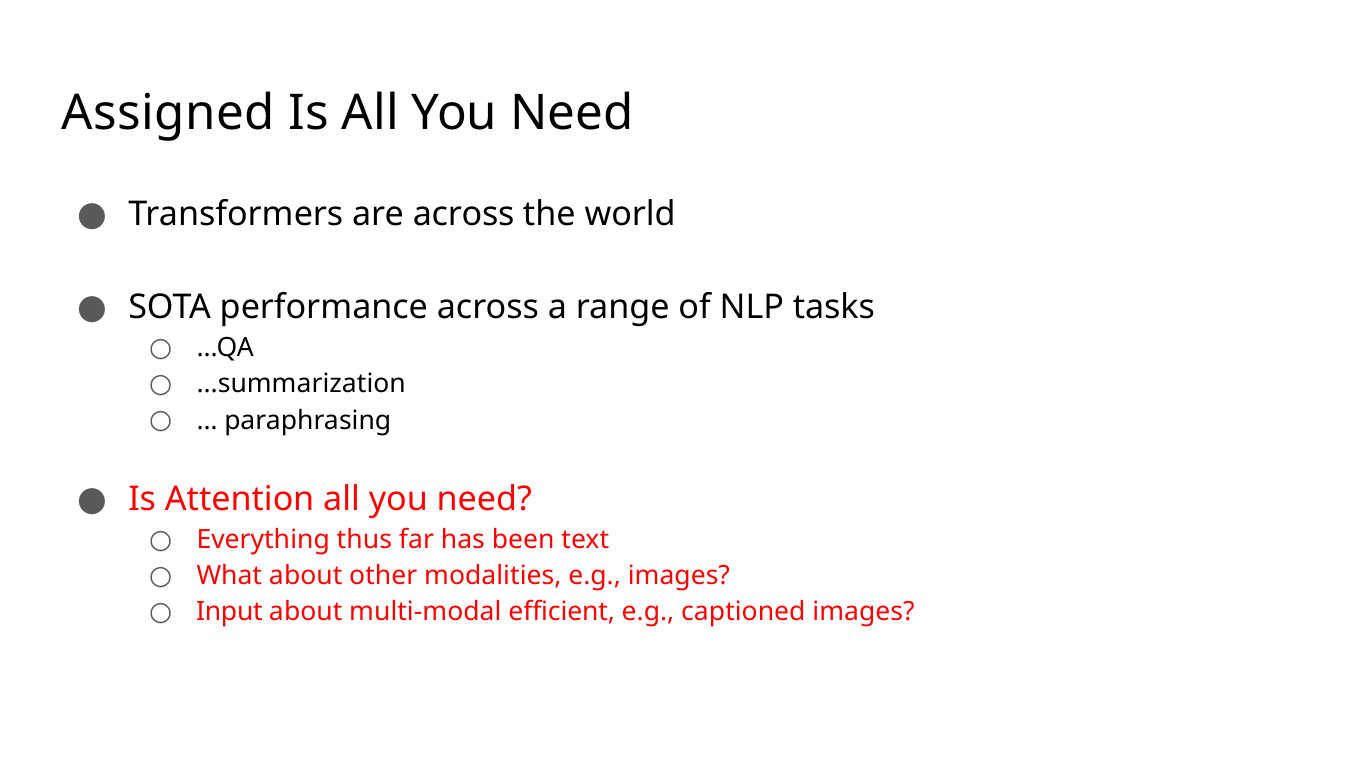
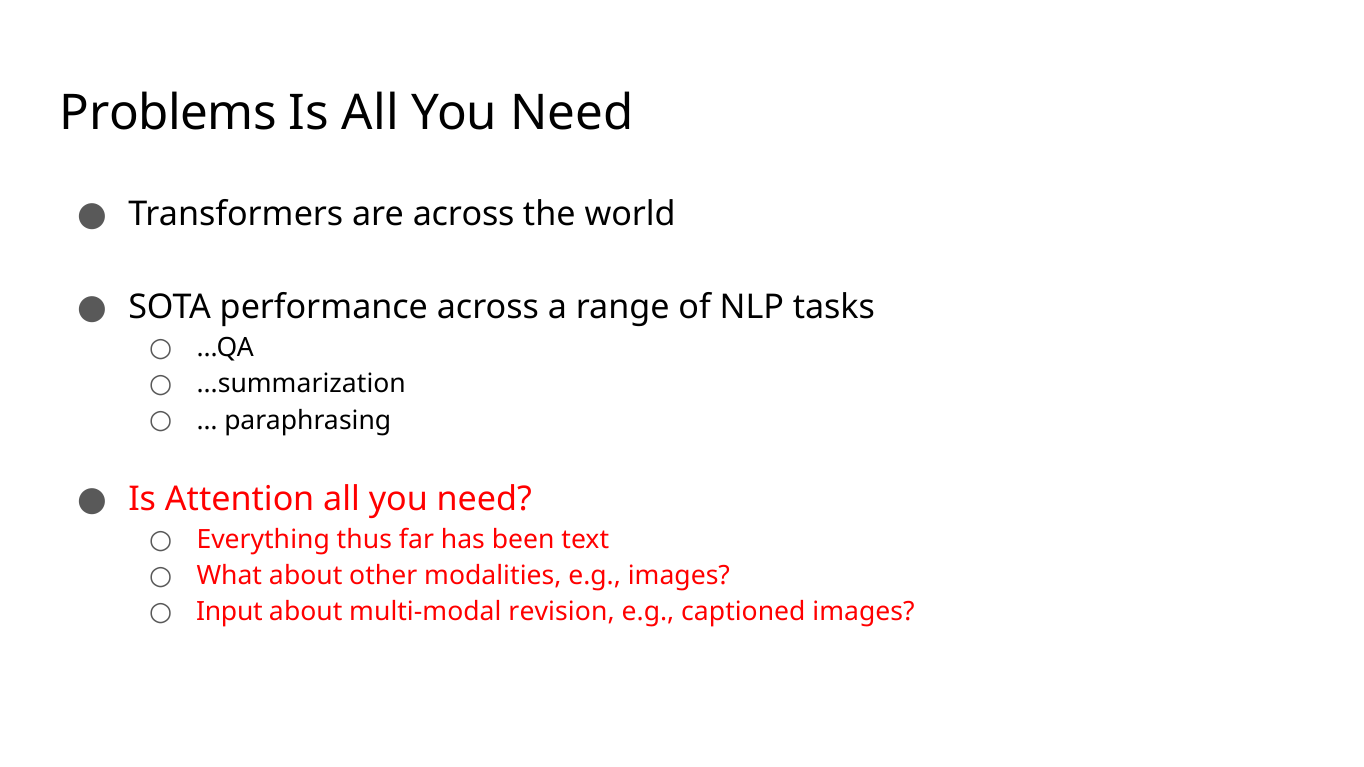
Assigned: Assigned -> Problems
efficient: efficient -> revision
